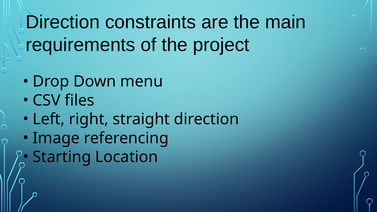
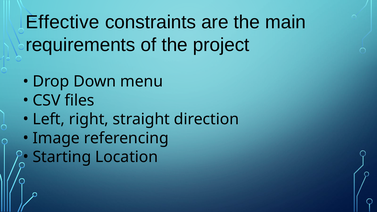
Direction at (63, 22): Direction -> Effective
